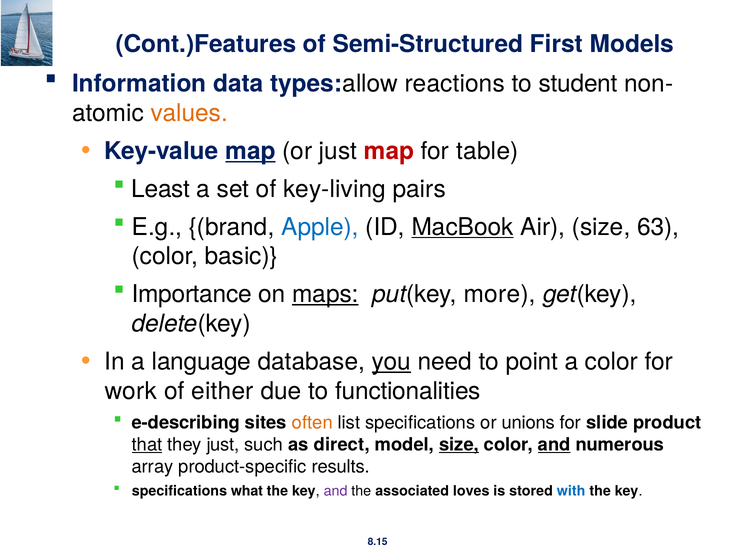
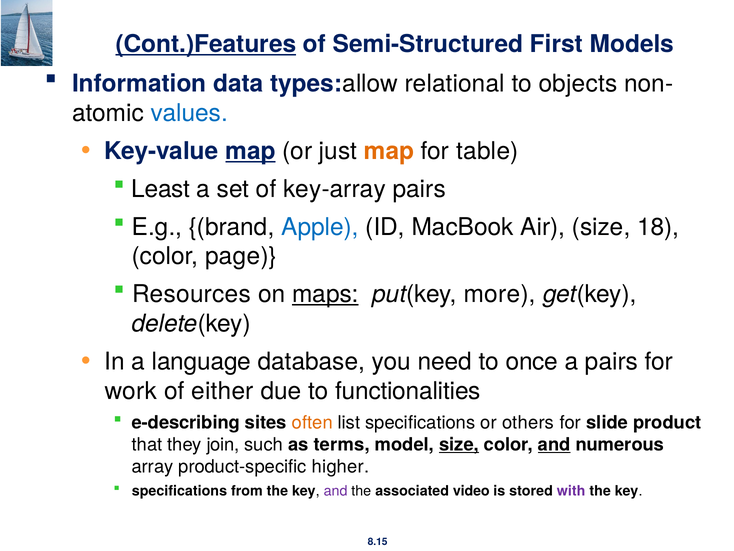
Cont.)Features underline: none -> present
reactions: reactions -> relational
student: student -> objects
values colour: orange -> blue
map at (389, 151) colour: red -> orange
key-living: key-living -> key-array
MacBook underline: present -> none
63: 63 -> 18
basic: basic -> page
Importance: Importance -> Resources
you underline: present -> none
point: point -> once
a color: color -> pairs
unions: unions -> others
that underline: present -> none
they just: just -> join
direct: direct -> terms
results: results -> higher
what: what -> from
loves: loves -> video
with colour: blue -> purple
